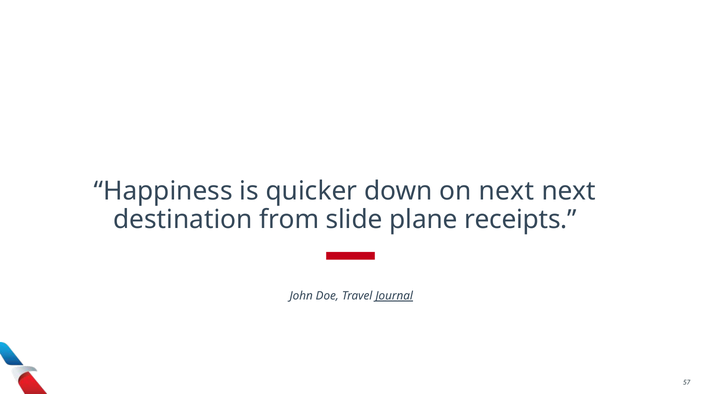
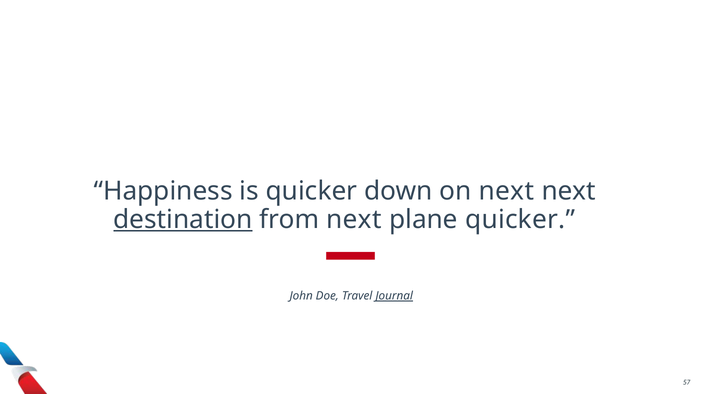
destination underline: none -> present
from slide: slide -> next
plane receipts: receipts -> quicker
